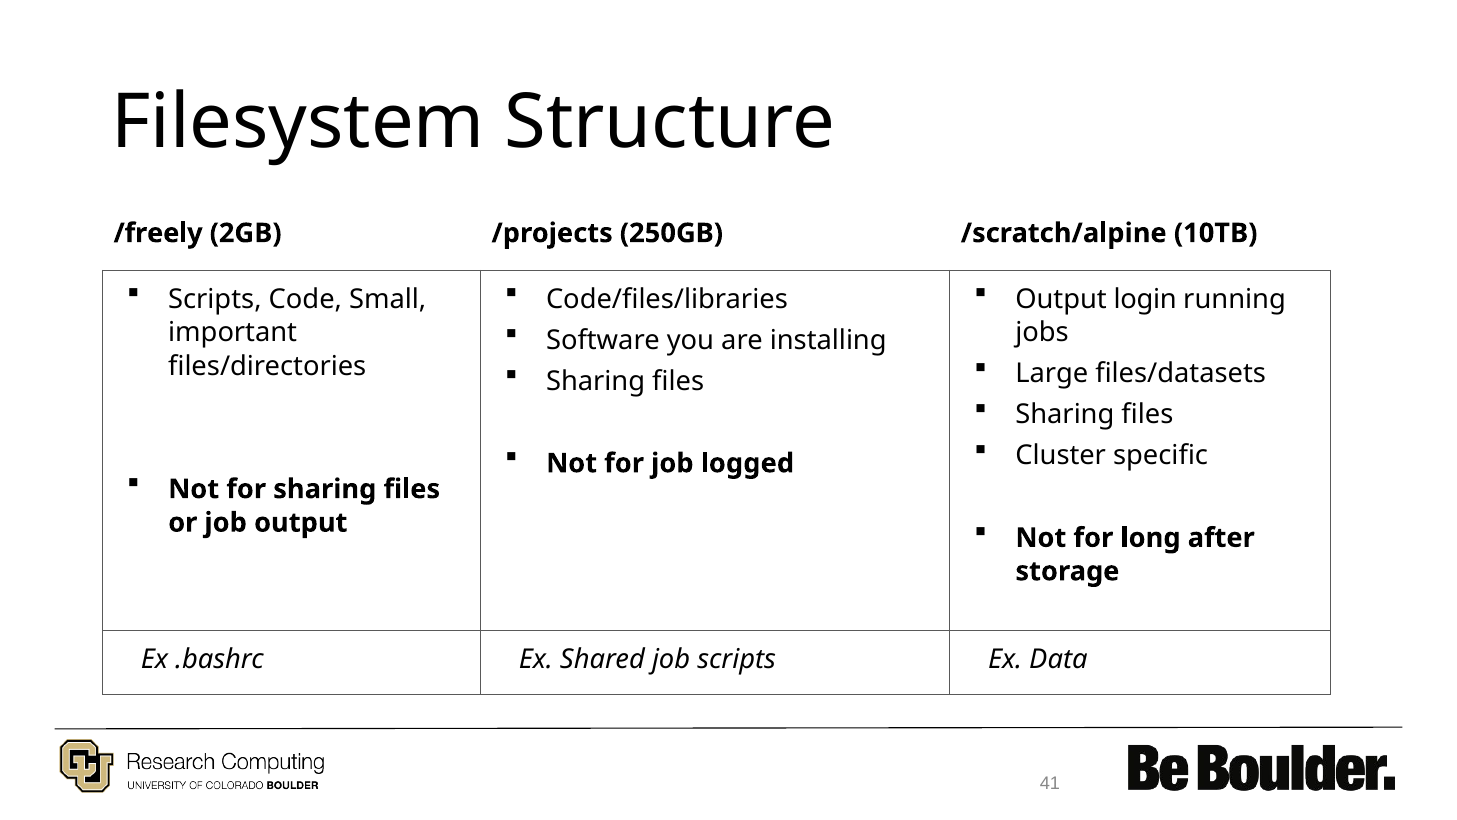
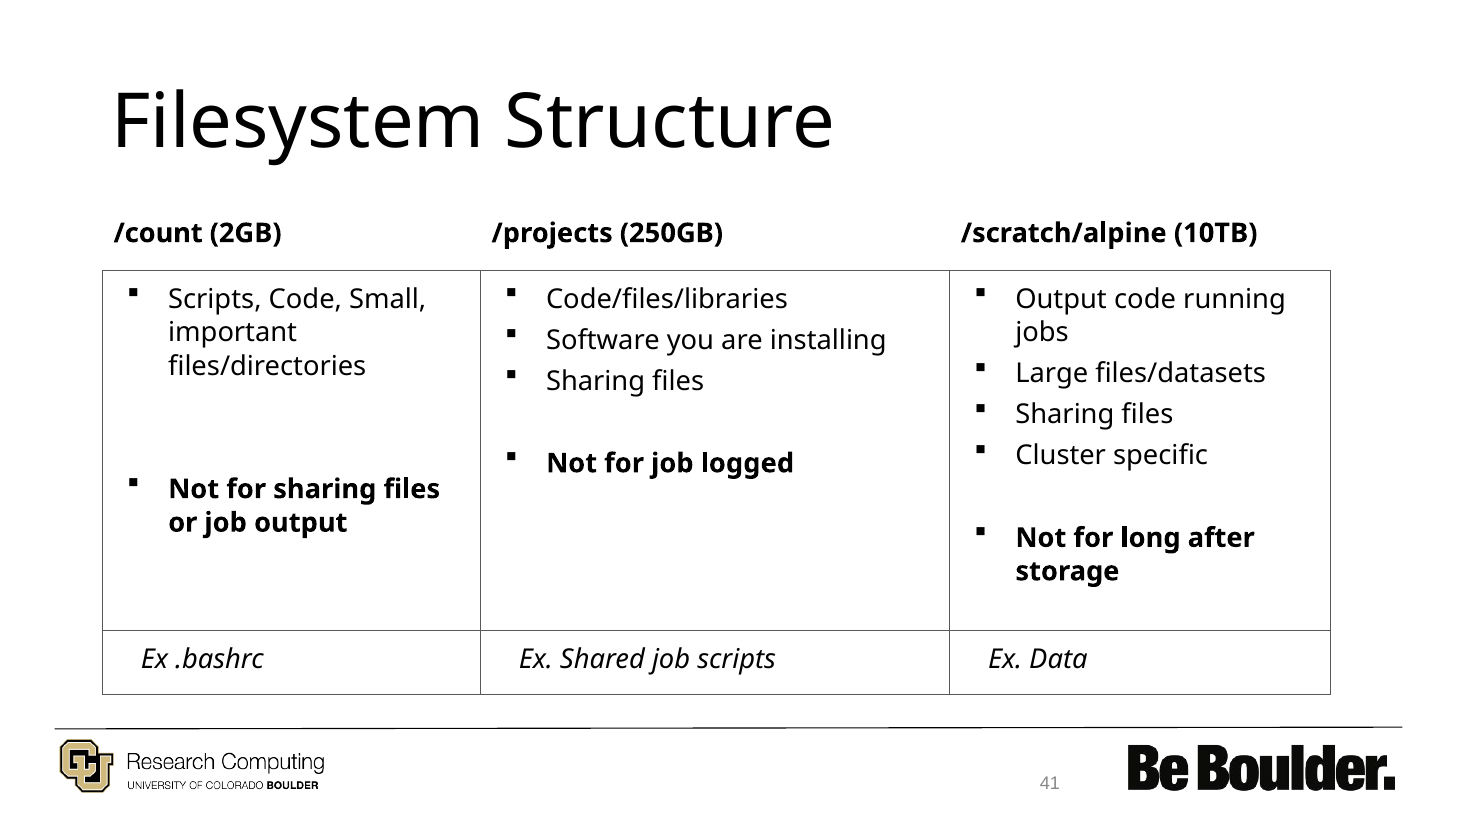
/freely: /freely -> /count
Output login: login -> code
